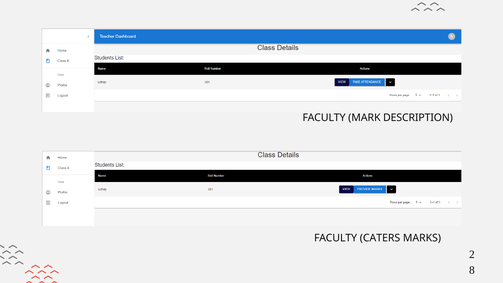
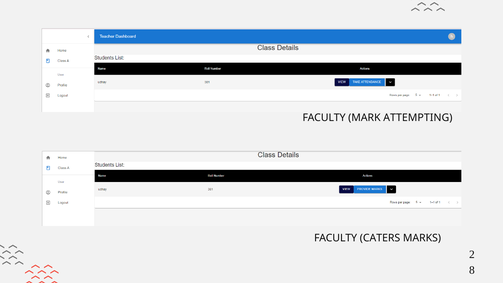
DESCRIPTION: DESCRIPTION -> ATTEMPTING
